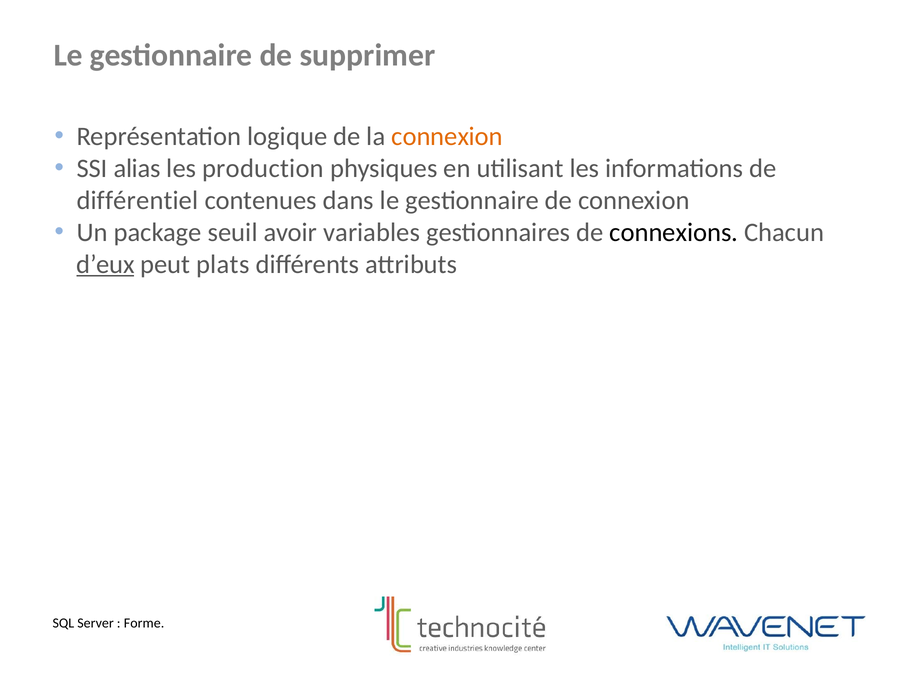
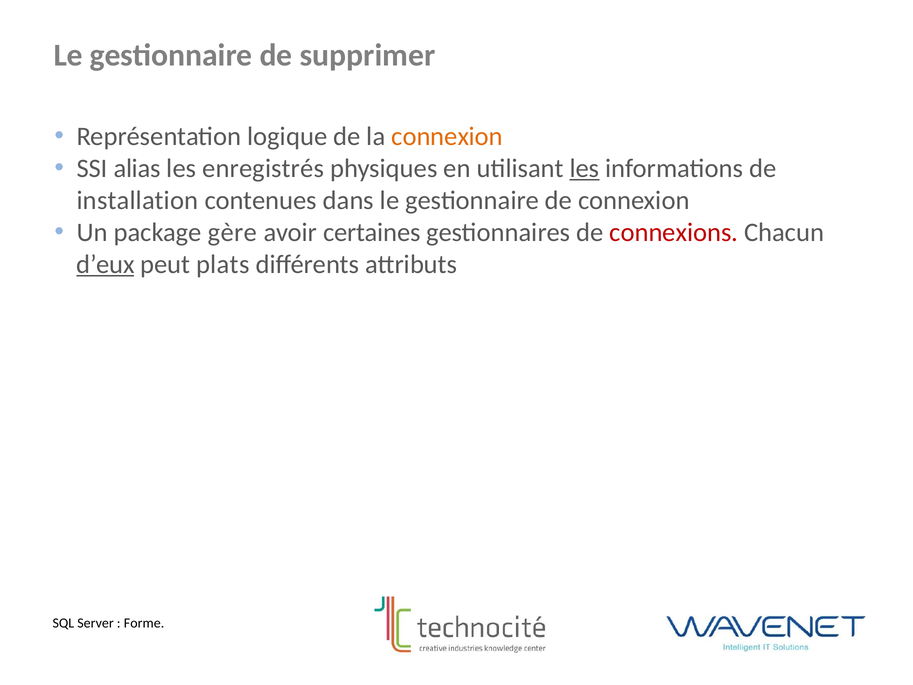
production: production -> enregistrés
les at (584, 168) underline: none -> present
différentiel: différentiel -> installation
seuil: seuil -> gère
variables: variables -> certaines
connexions colour: black -> red
